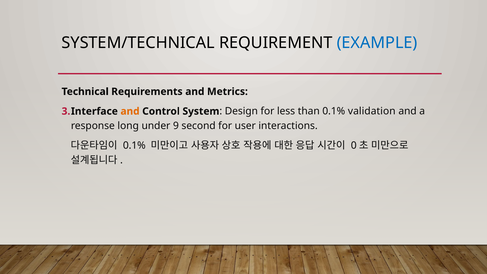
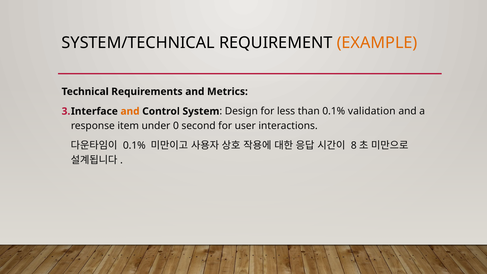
EXAMPLE colour: blue -> orange
long: long -> item
9: 9 -> 0
0: 0 -> 8
